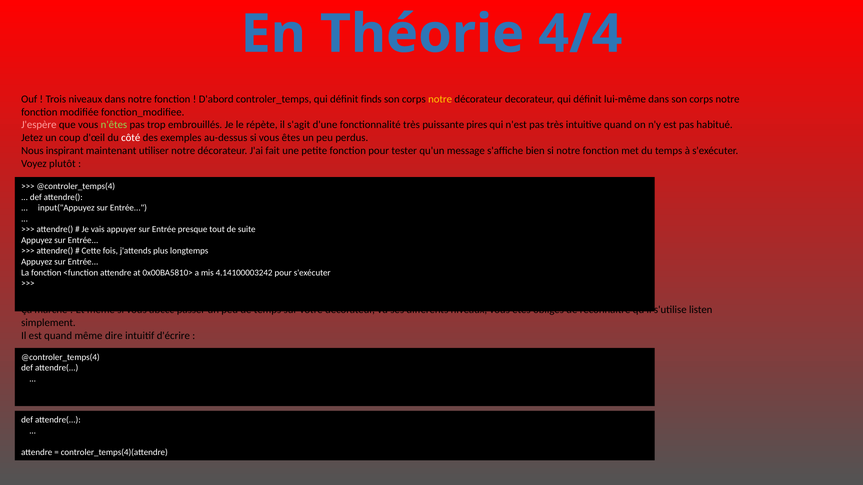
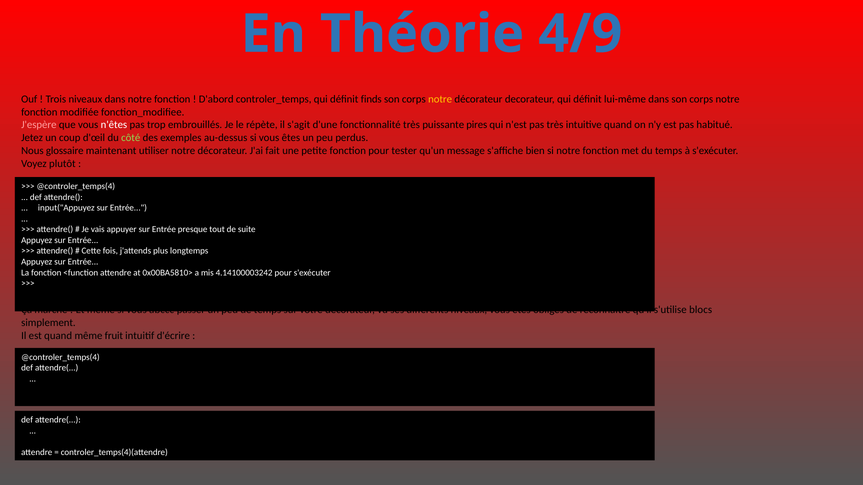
4/4: 4/4 -> 4/9
n'êtes colour: light green -> white
côté colour: white -> light green
inspirant: inspirant -> glossaire
listen: listen -> blocs
dire: dire -> fruit
